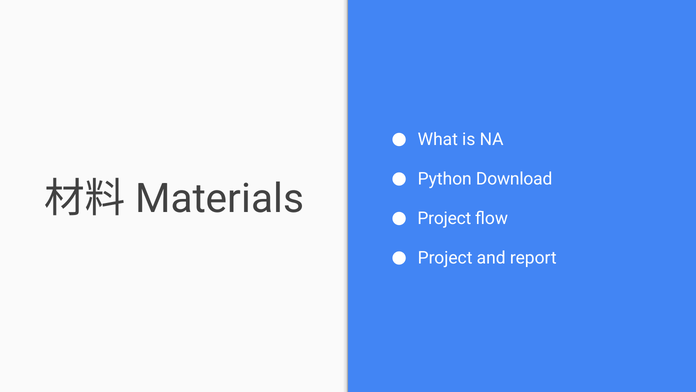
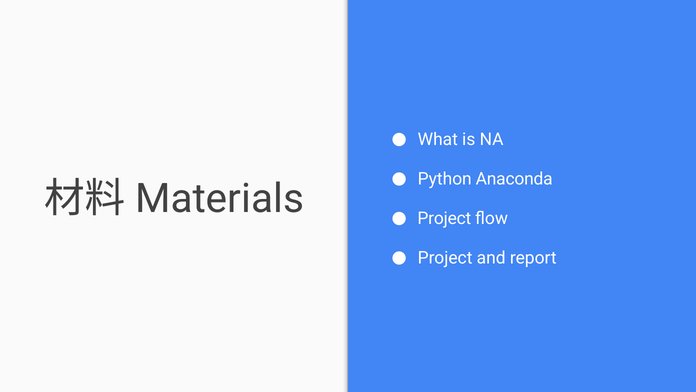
Download: Download -> Anaconda
